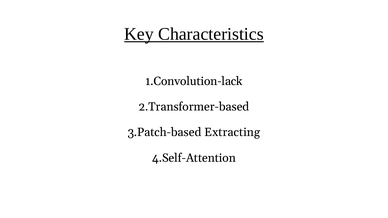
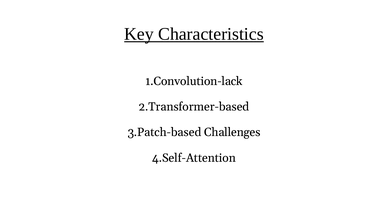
Extracting: Extracting -> Challenges
